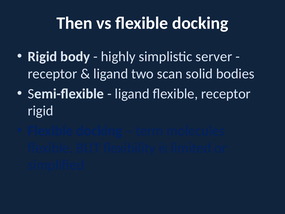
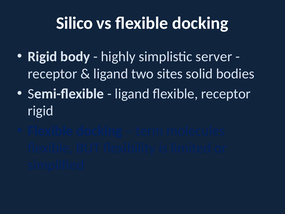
Then: Then -> Silico
scan: scan -> sites
